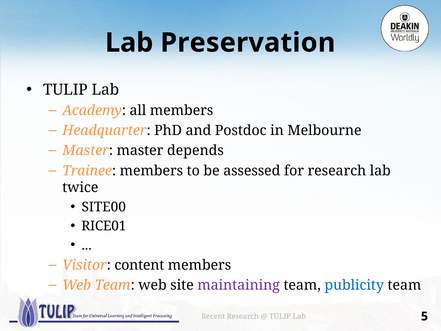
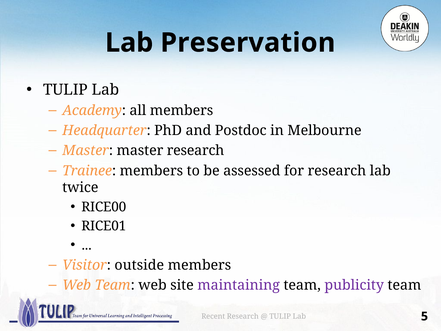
master depends: depends -> research
SITE00: SITE00 -> RICE00
content: content -> outside
publicity colour: blue -> purple
